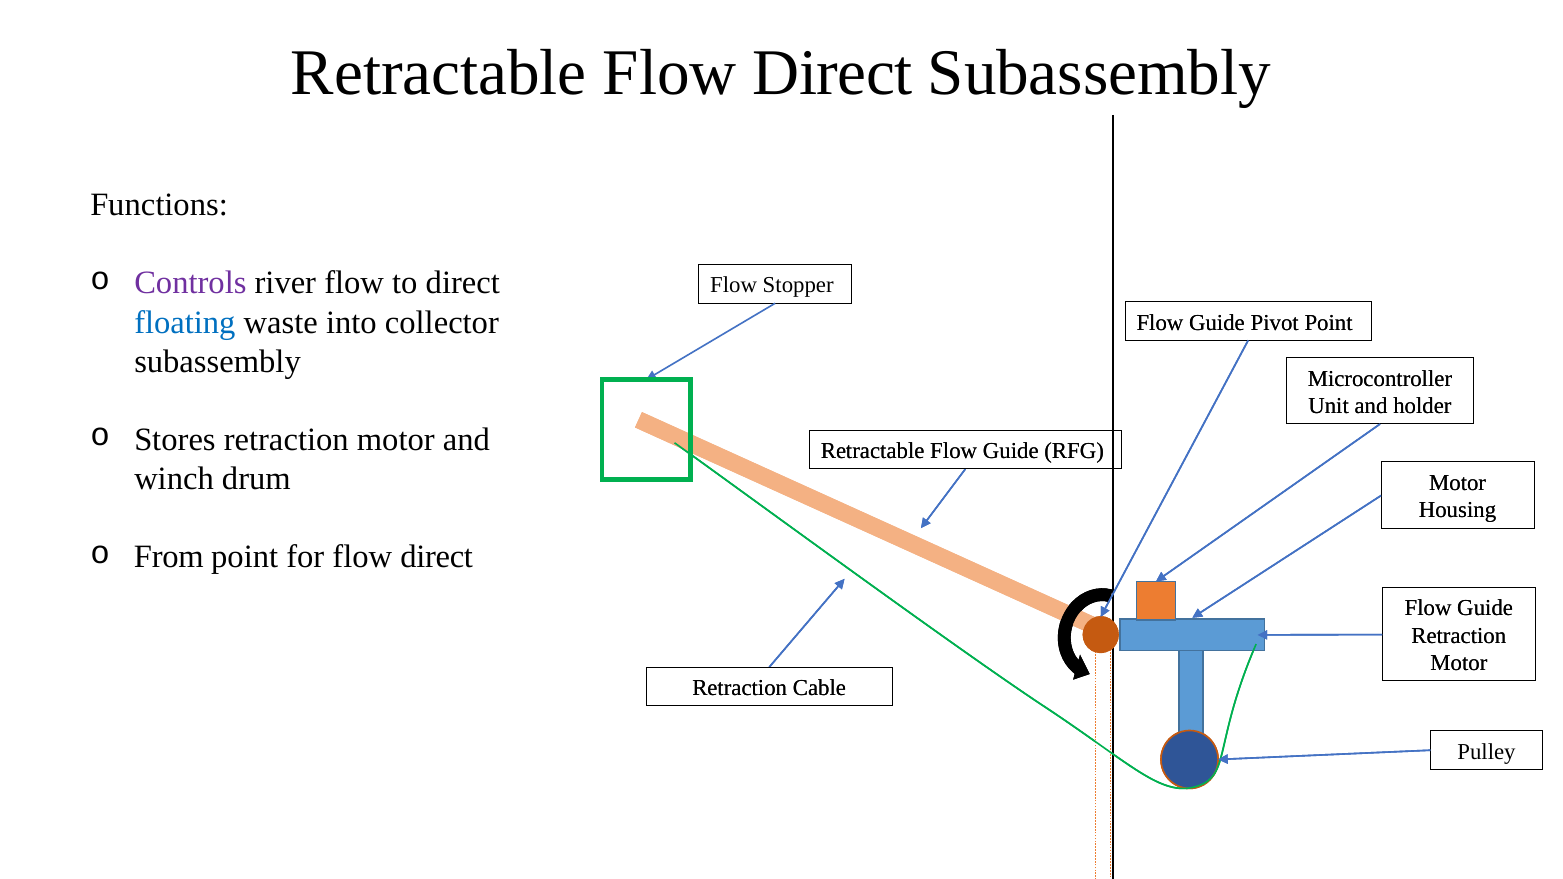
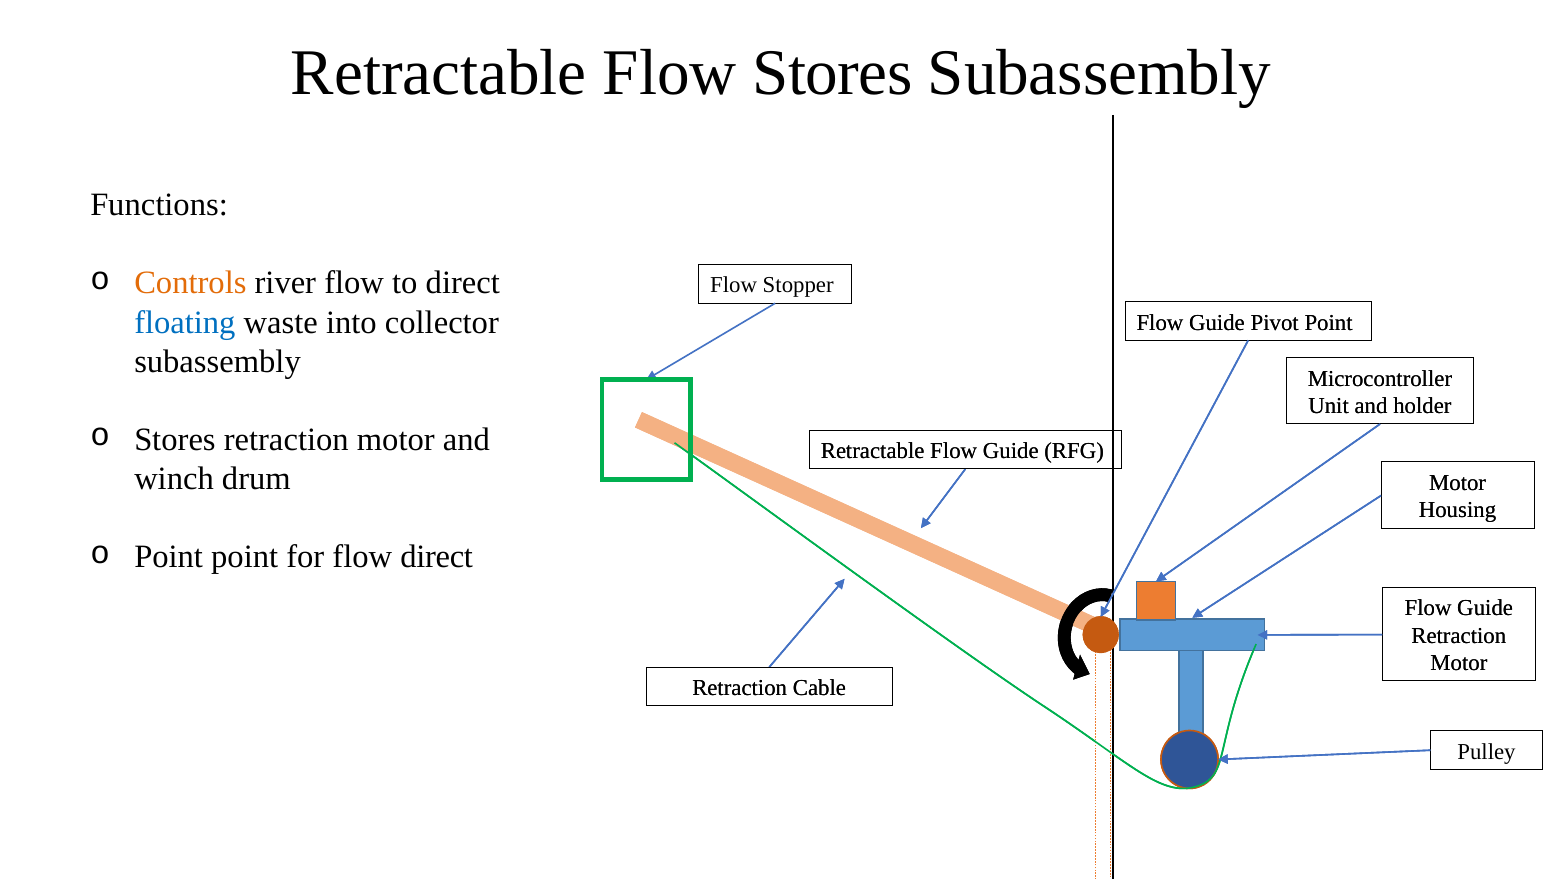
Retractable Flow Direct: Direct -> Stores
Controls colour: purple -> orange
From at (169, 557): From -> Point
